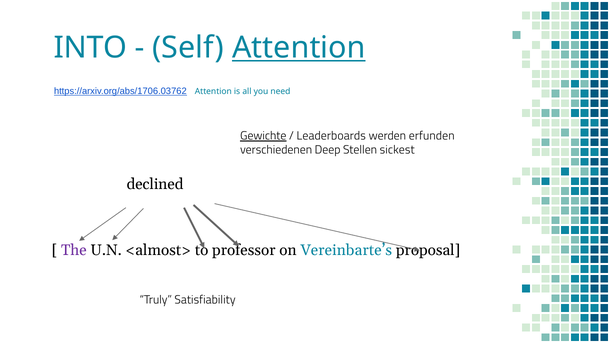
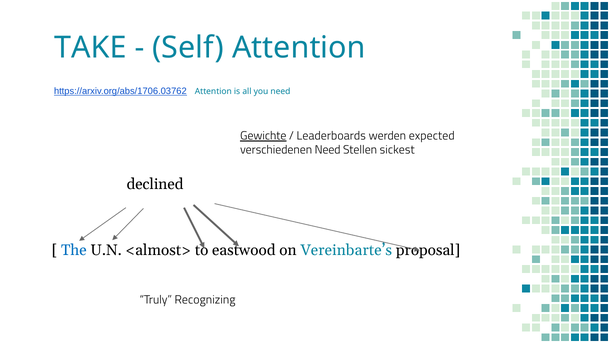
INTO: INTO -> TAKE
Attention at (299, 48) underline: present -> none
erfunden: erfunden -> expected
verschiedenen Deep: Deep -> Need
The colour: purple -> blue
professor: professor -> eastwood
Satisfiability: Satisfiability -> Recognizing
